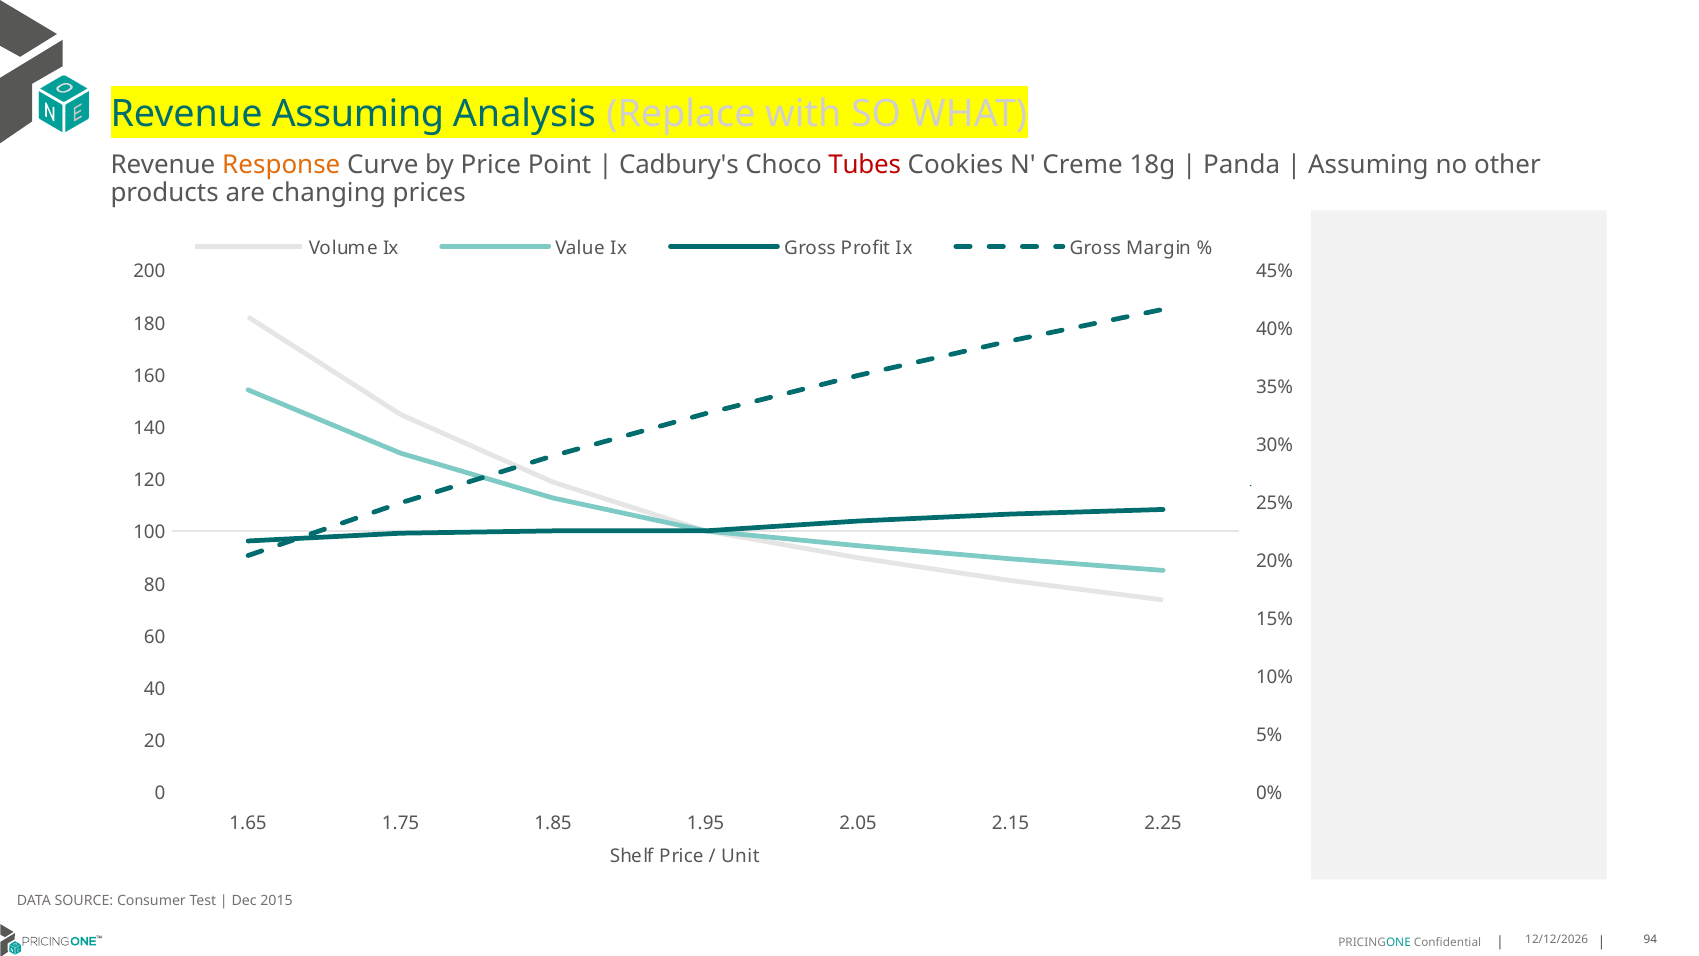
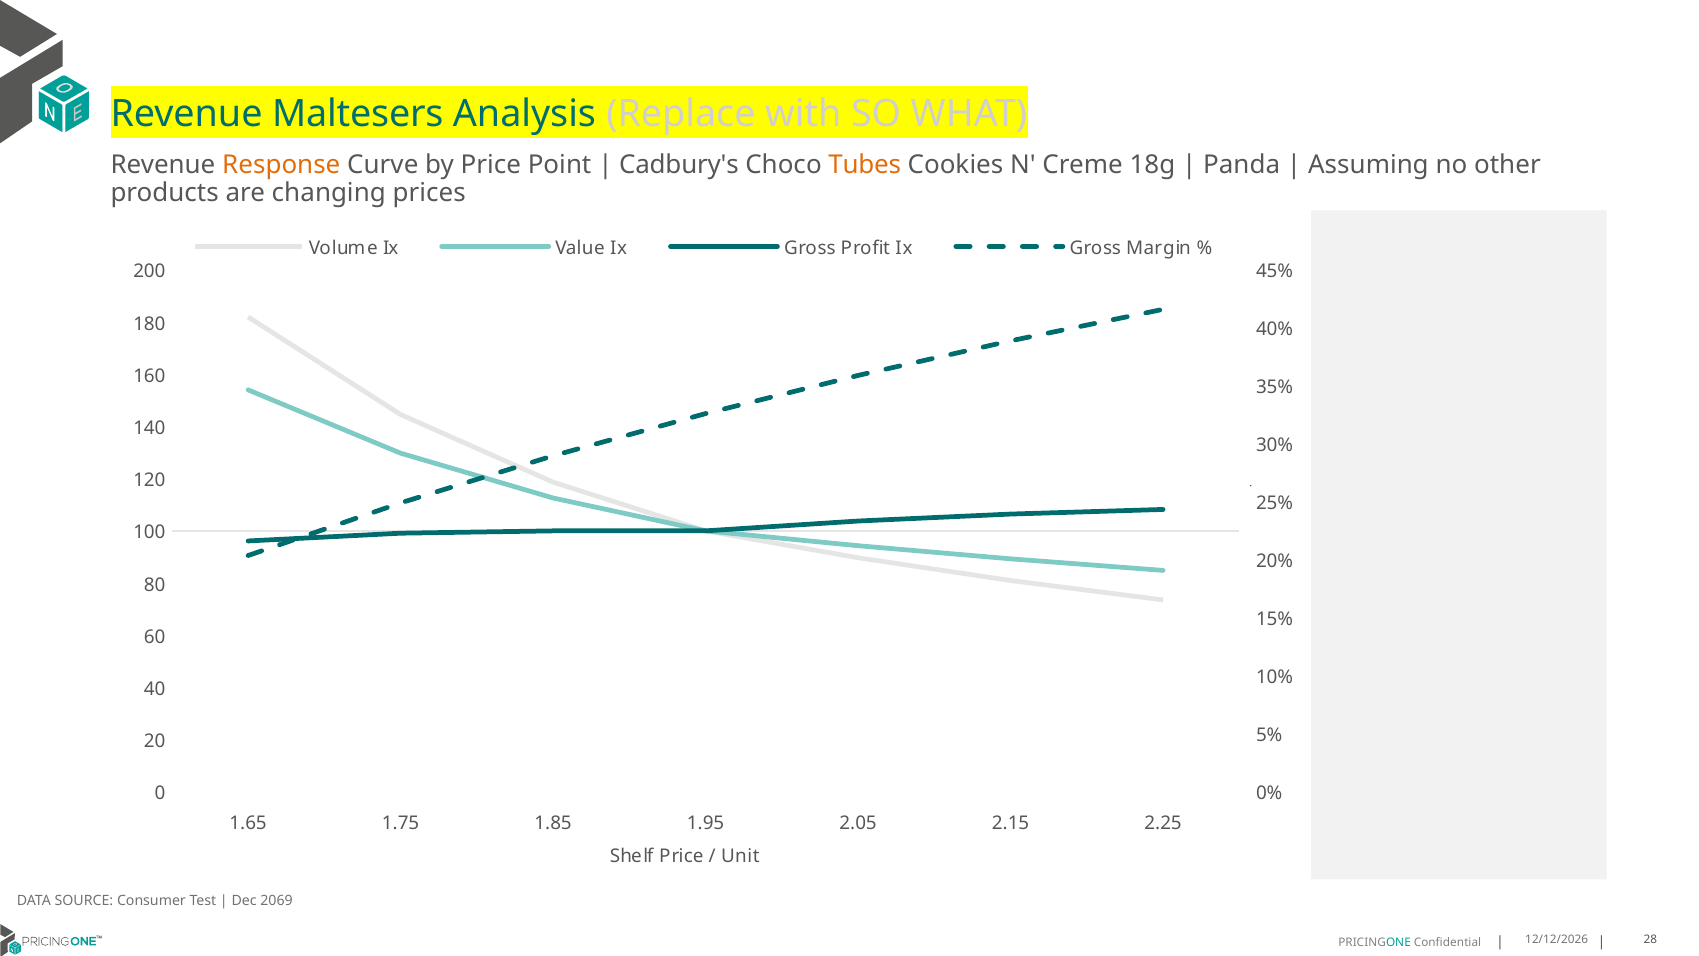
Revenue Assuming: Assuming -> Maltesers
Tubes colour: red -> orange
2015: 2015 -> 2069
94: 94 -> 28
